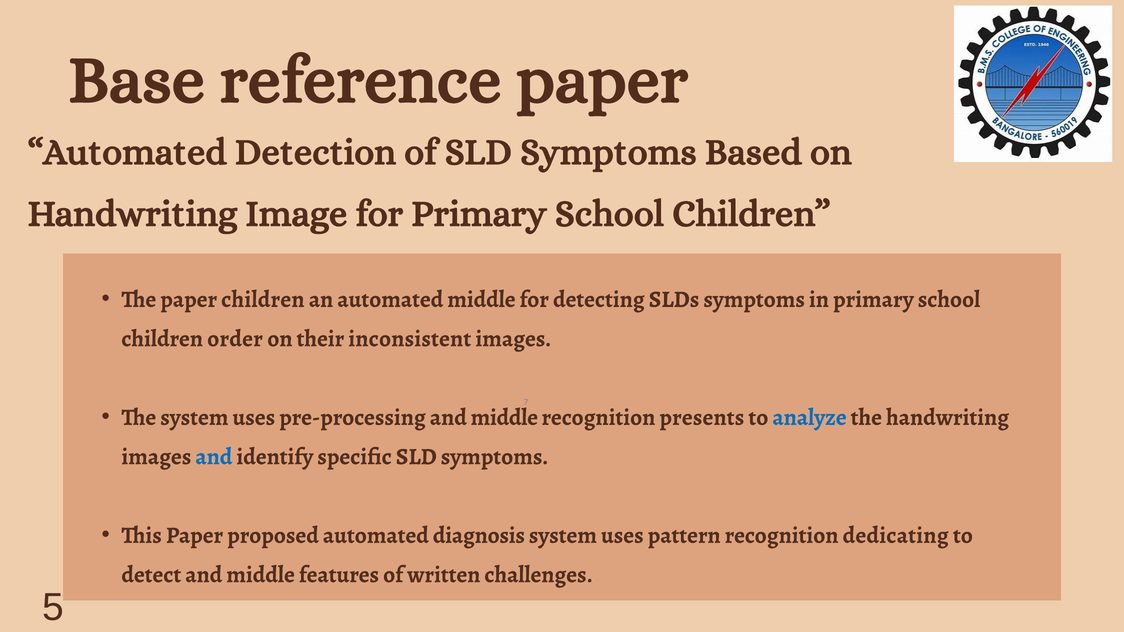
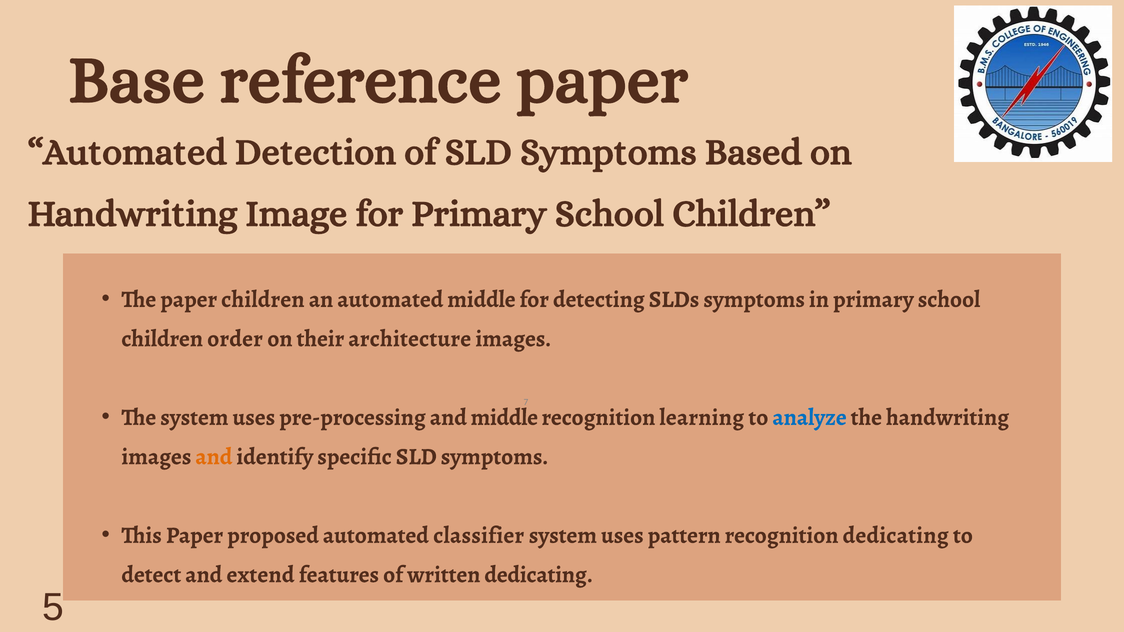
inconsistent: inconsistent -> architecture
presents: presents -> learning
and at (214, 457) colour: blue -> orange
diagnosis: diagnosis -> classifier
detect and middle: middle -> extend
written challenges: challenges -> dedicating
